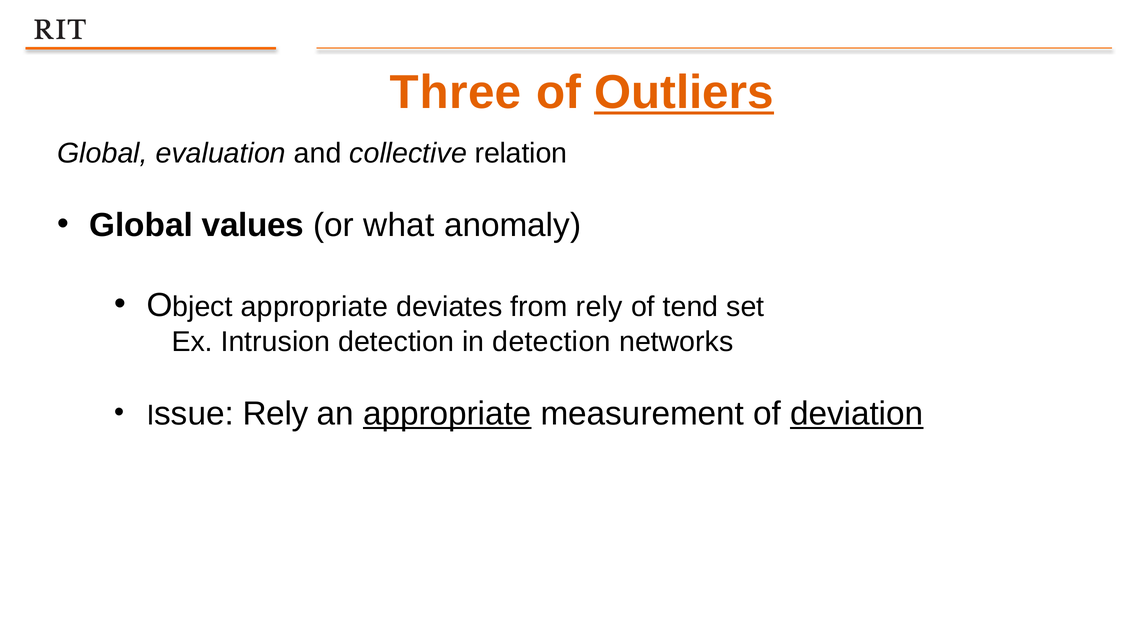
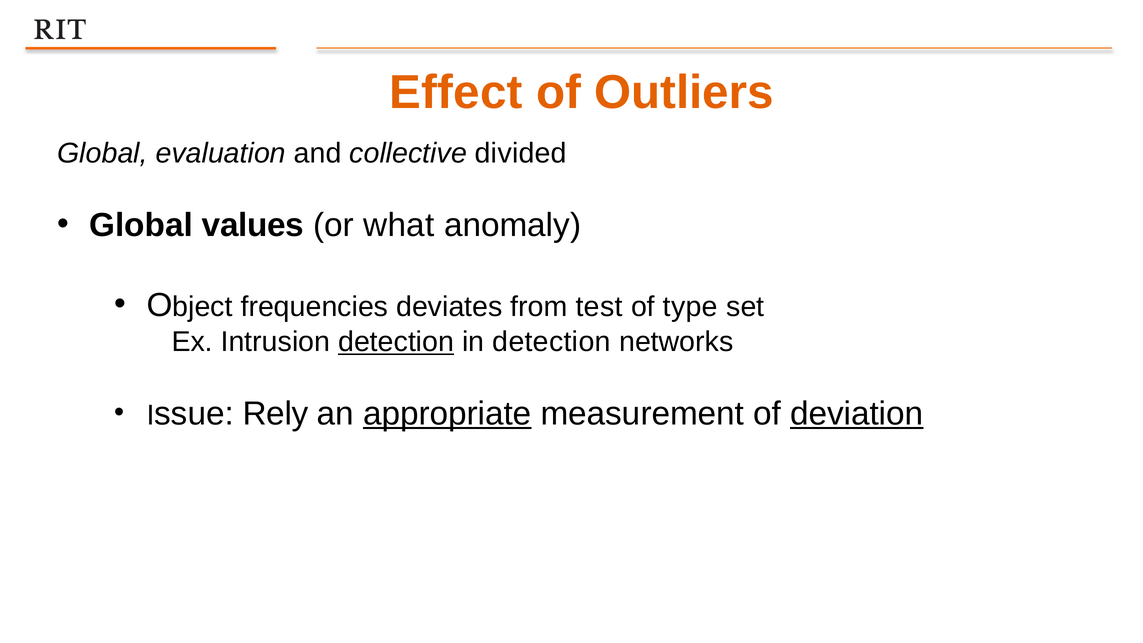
Three: Three -> Effect
Outliers underline: present -> none
relation: relation -> divided
appropriate at (314, 307): appropriate -> frequencies
from rely: rely -> test
tend: tend -> type
detection at (396, 342) underline: none -> present
